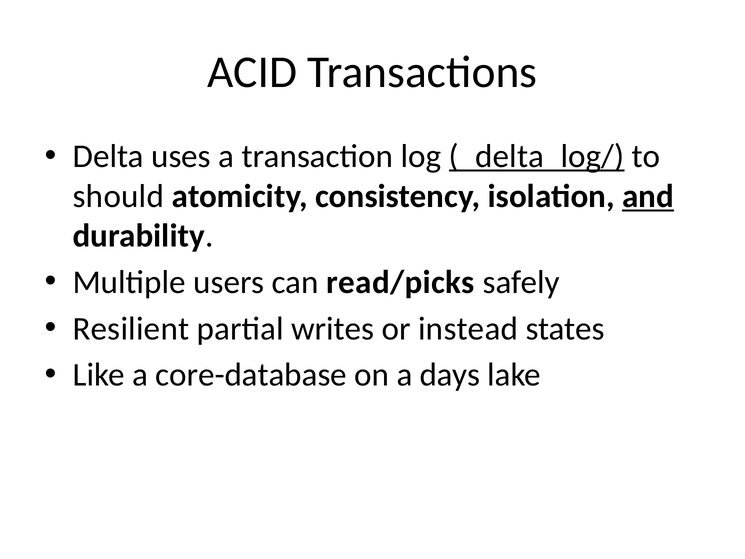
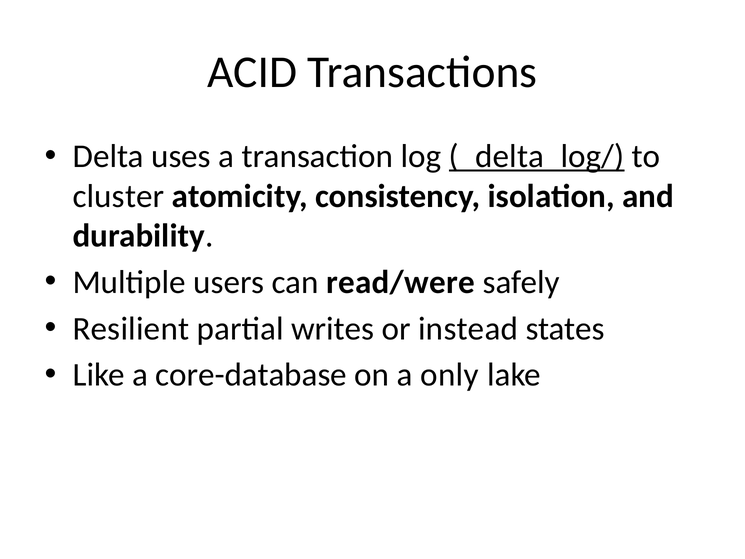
should: should -> cluster
and underline: present -> none
read/picks: read/picks -> read/were
days: days -> only
